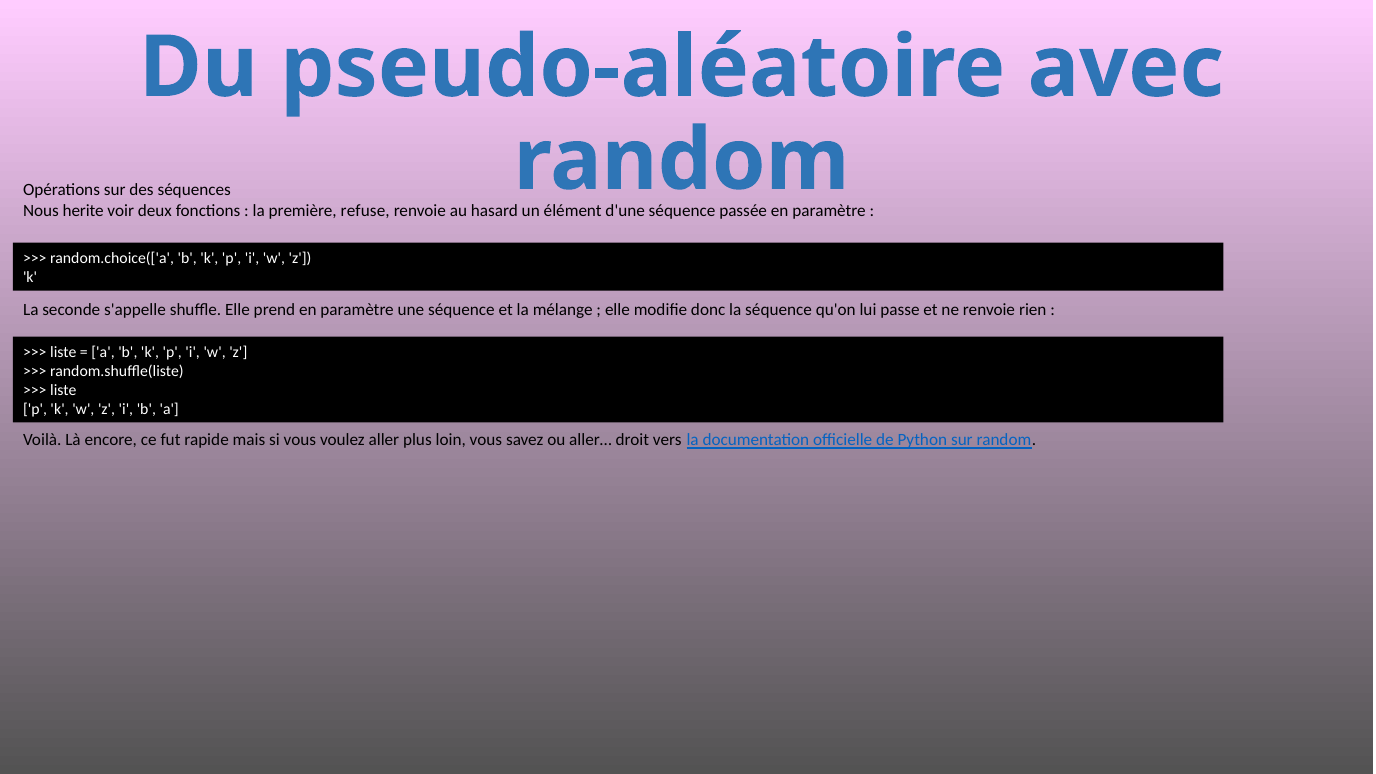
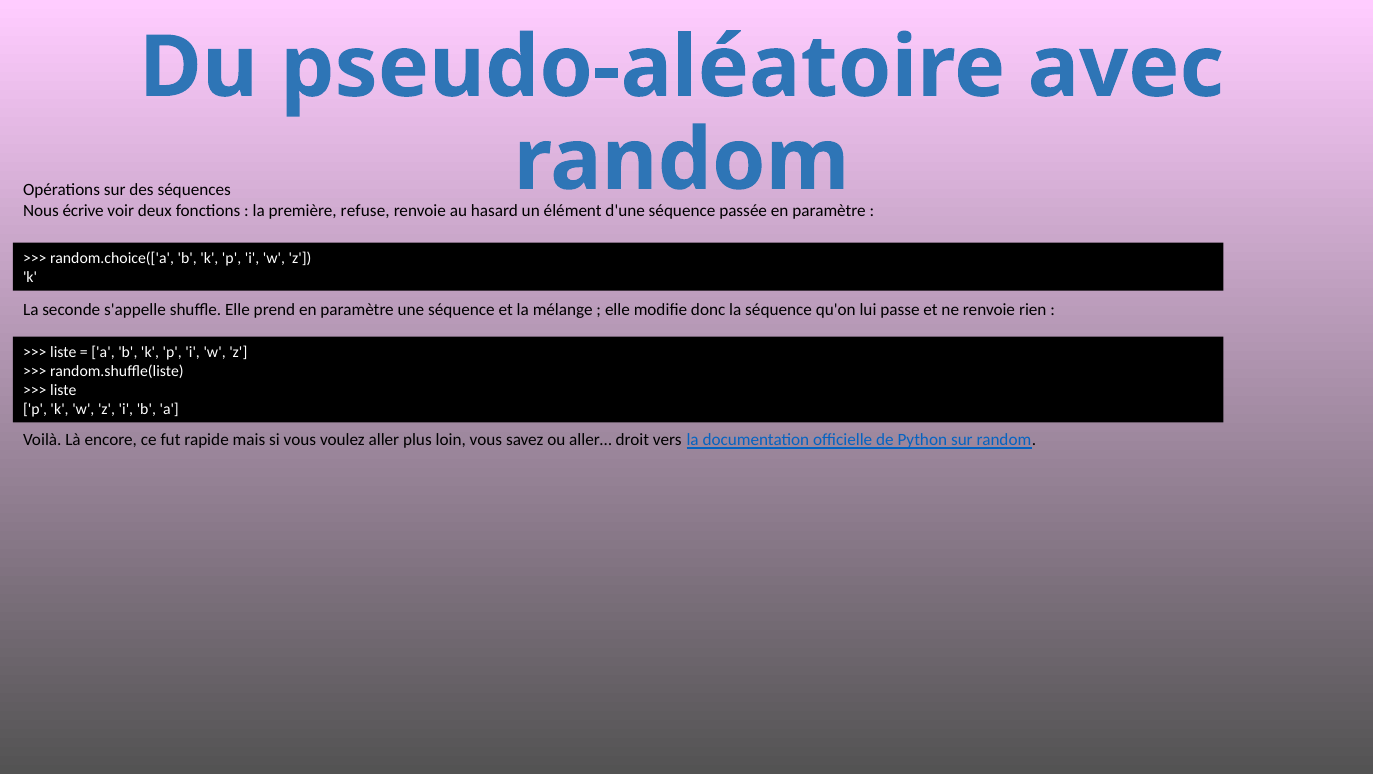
herite: herite -> écrive
